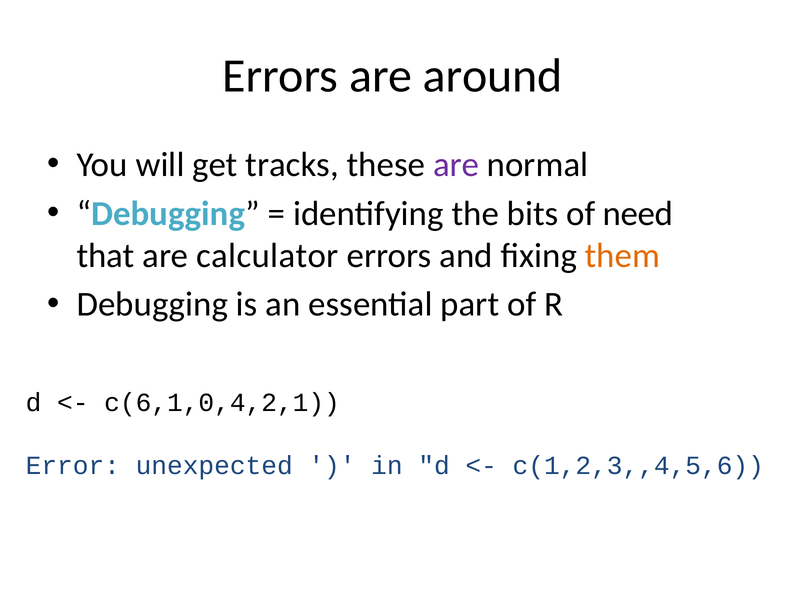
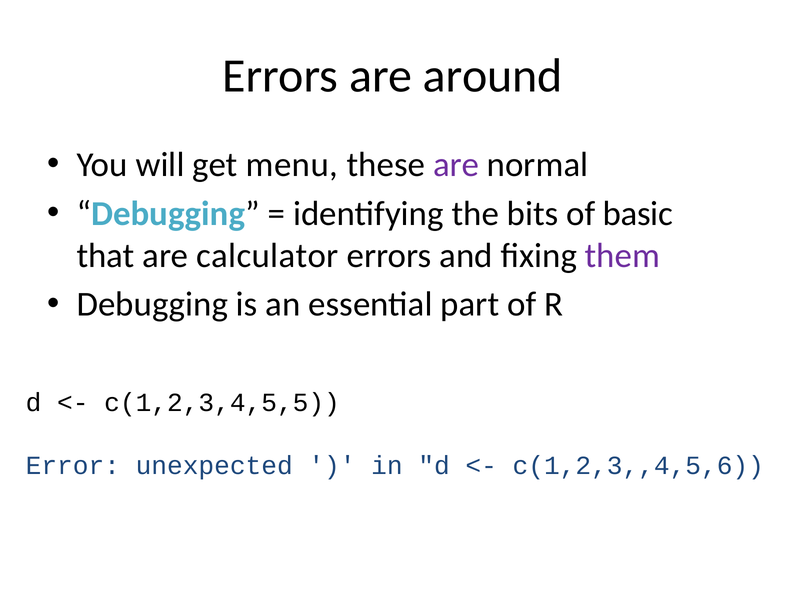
tracks: tracks -> menu
need: need -> basic
them colour: orange -> purple
c(6,1,0,4,2,1: c(6,1,0,4,2,1 -> c(1,2,3,4,5,5
